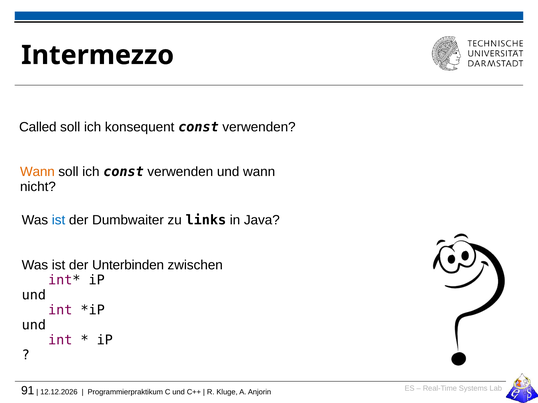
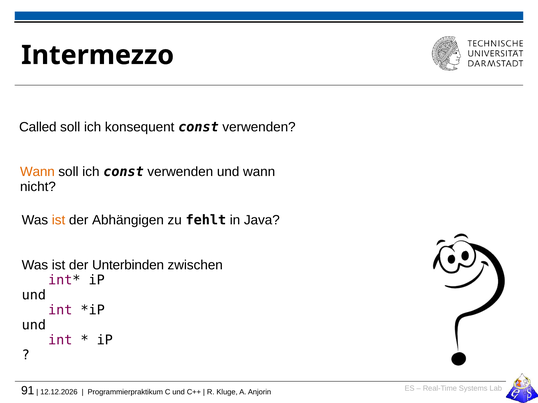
ist at (59, 220) colour: blue -> orange
Dumbwaiter: Dumbwaiter -> Abhängigen
links: links -> fehlt
